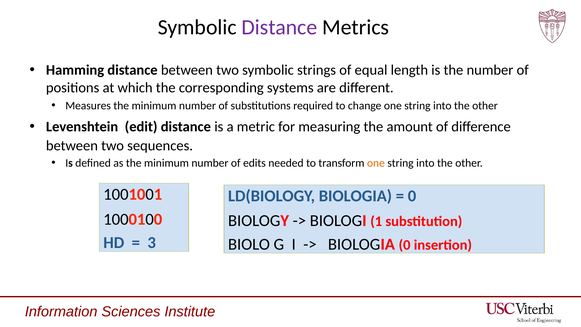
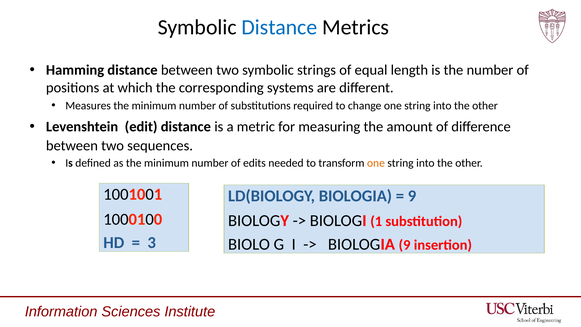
Distance at (279, 27) colour: purple -> blue
0 at (412, 196): 0 -> 9
BIOLOGIA 0: 0 -> 9
